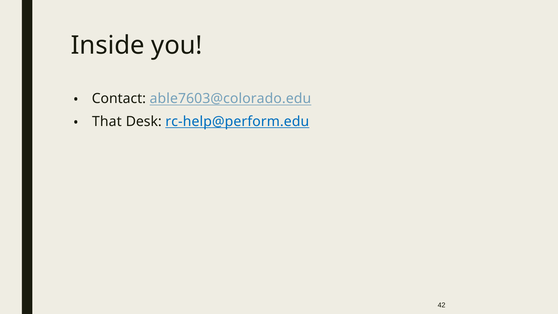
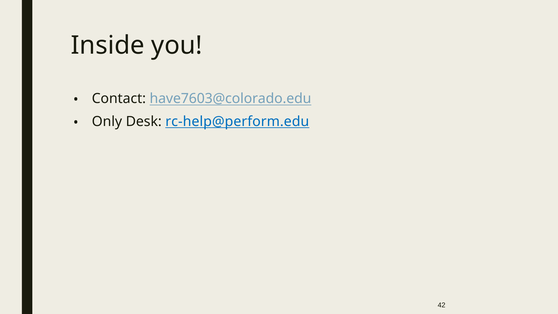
able7603@colorado.edu: able7603@colorado.edu -> have7603@colorado.edu
That: That -> Only
